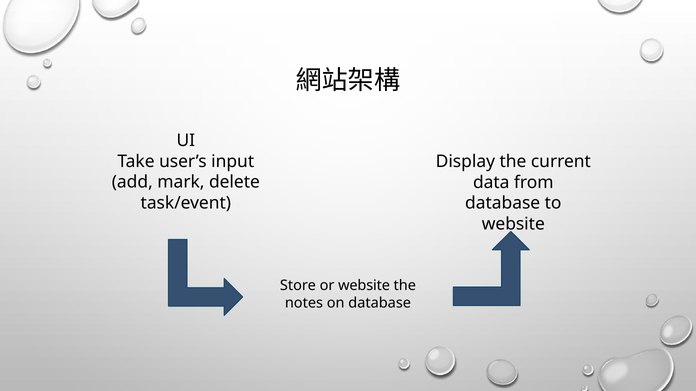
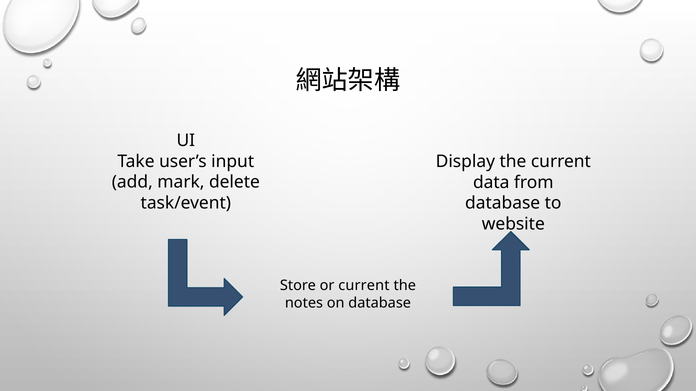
or website: website -> current
